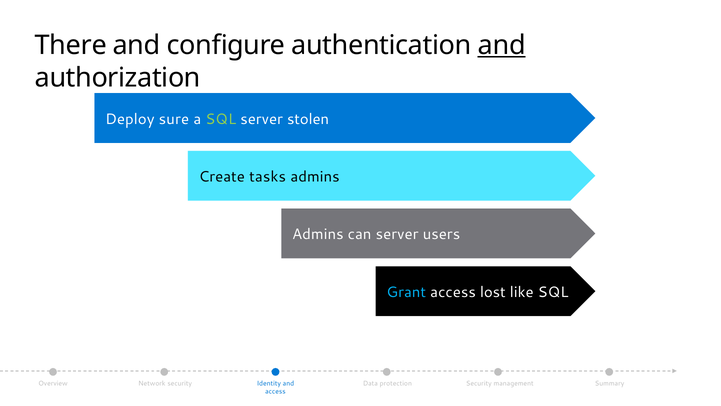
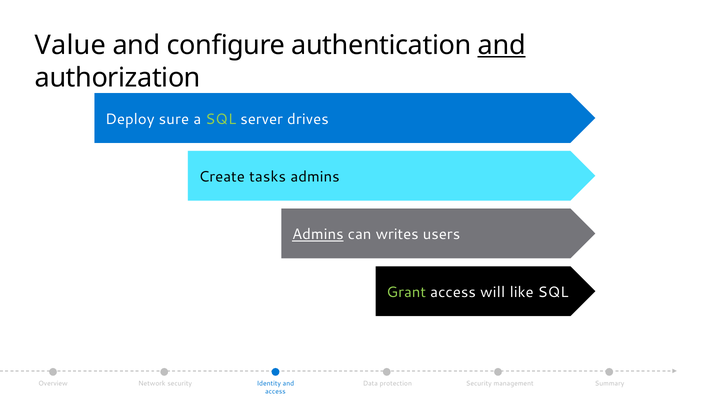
There: There -> Value
stolen: stolen -> drives
Admins at (318, 234) underline: none -> present
can server: server -> writes
Grant colour: light blue -> light green
lost: lost -> will
